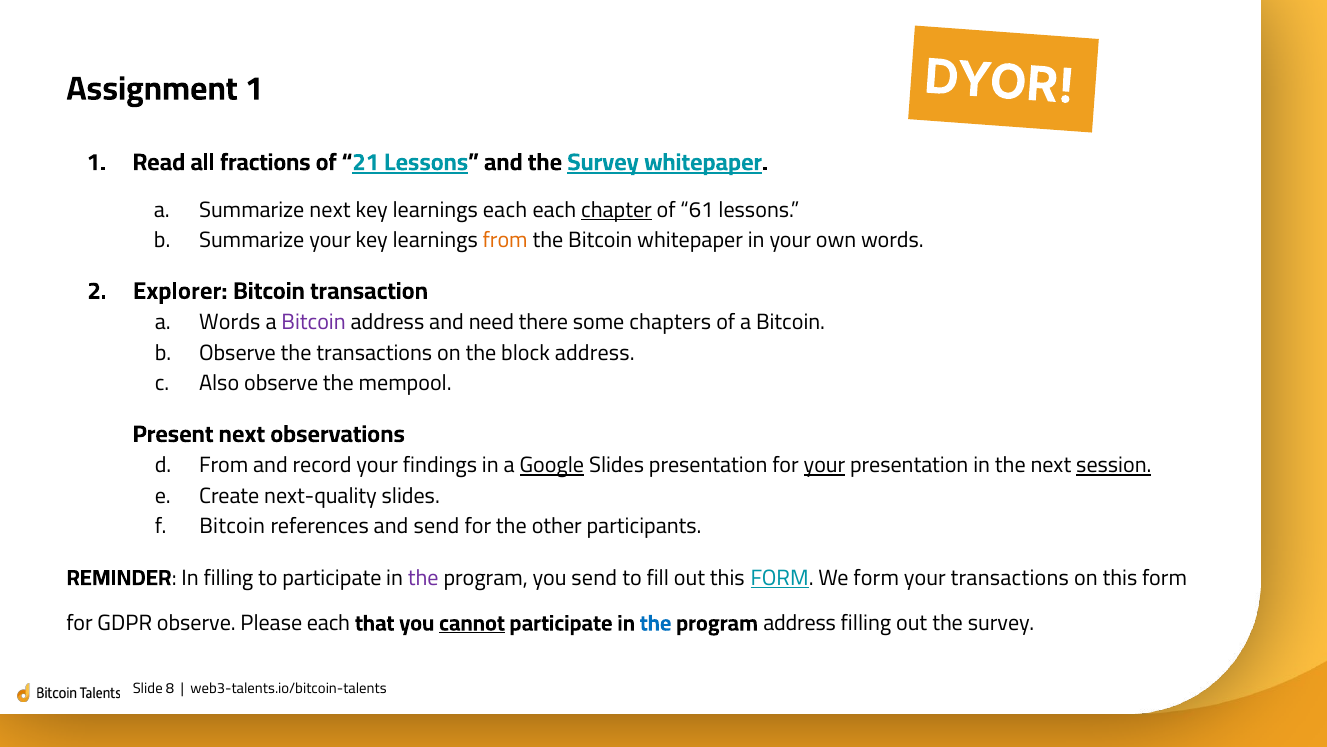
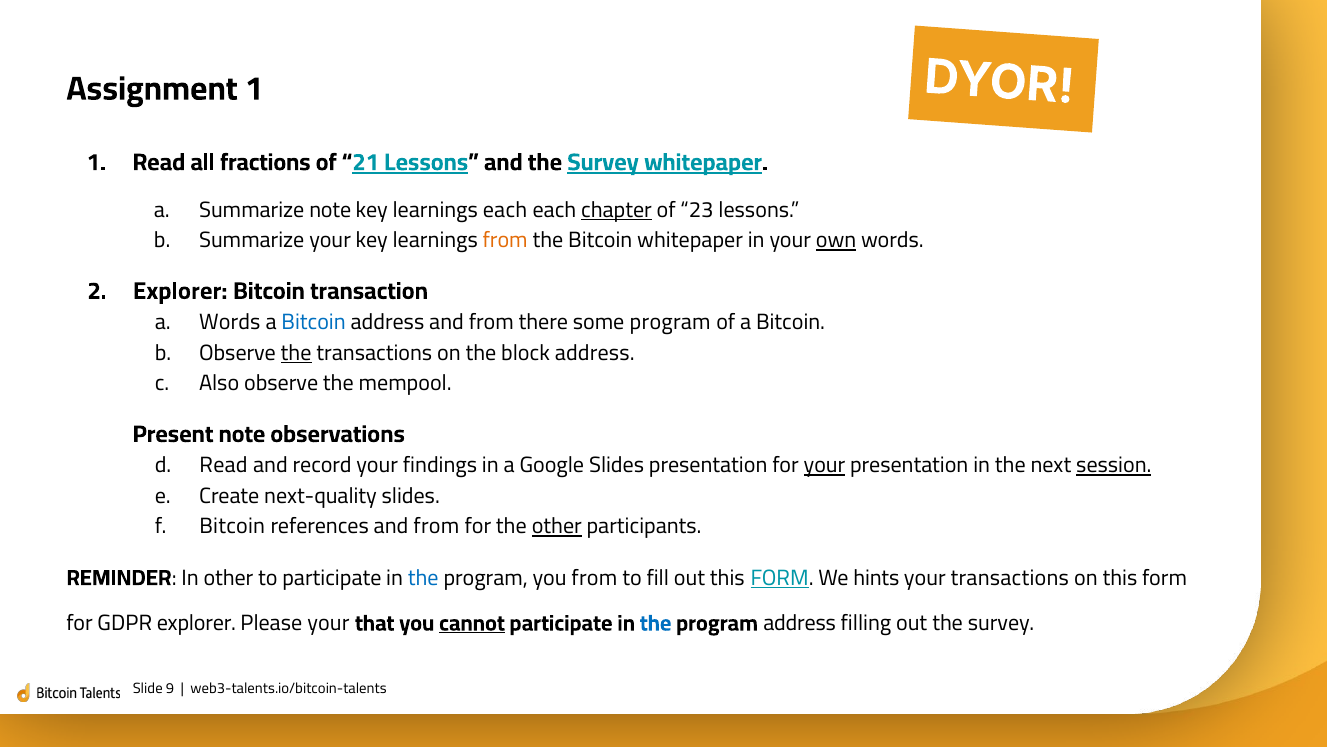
Summarize next: next -> note
61: 61 -> 23
own underline: none -> present
Bitcoin at (314, 322) colour: purple -> blue
address and need: need -> from
some chapters: chapters -> program
the at (296, 353) underline: none -> present
Present next: next -> note
From at (224, 465): From -> Read
Google underline: present -> none
references and send: send -> from
other at (557, 526) underline: none -> present
In filling: filling -> other
the at (423, 577) colour: purple -> blue
you send: send -> from
We form: form -> hints
GDPR observe: observe -> explorer
Please each: each -> your
8: 8 -> 9
